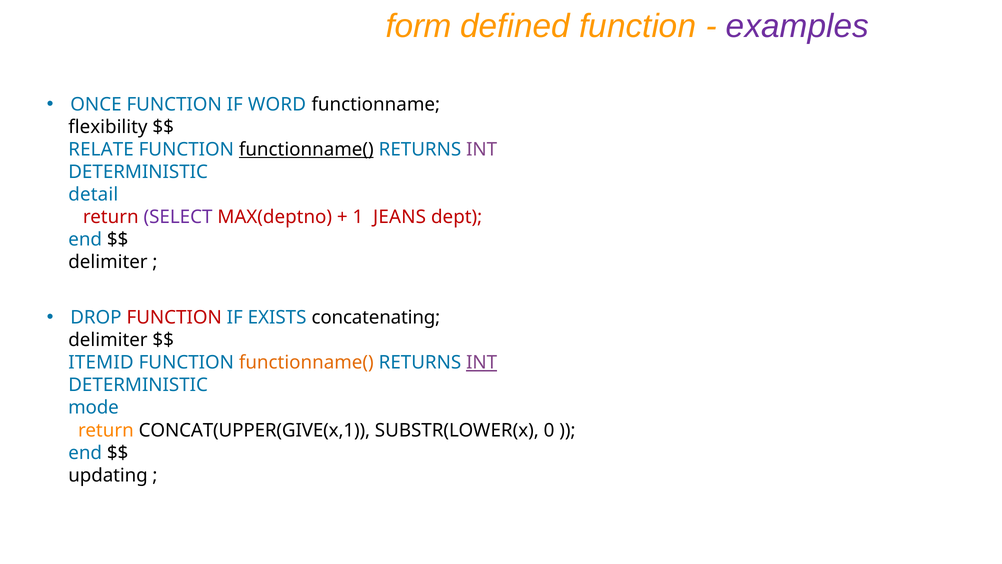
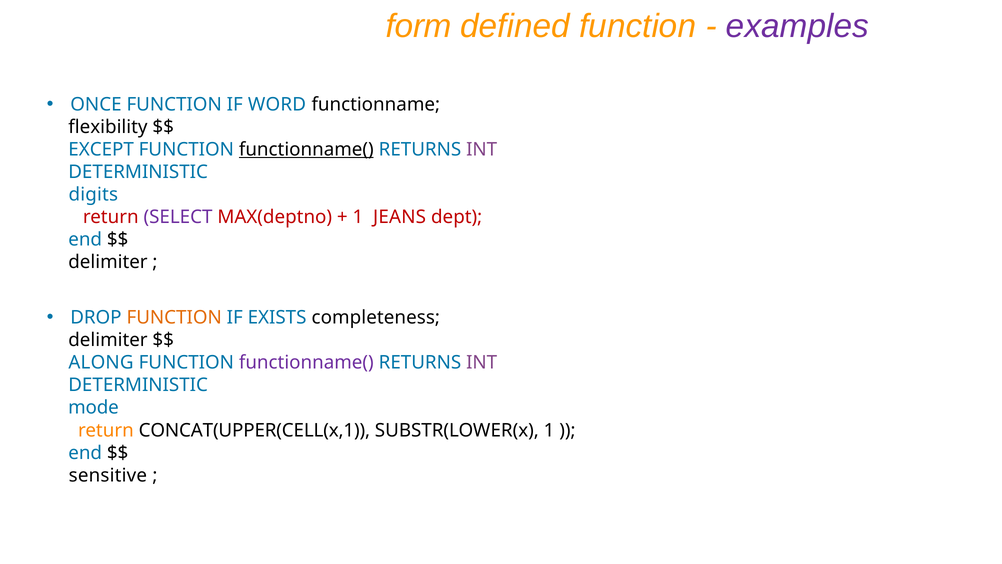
RELATE: RELATE -> EXCEPT
detail: detail -> digits
FUNCTION at (174, 317) colour: red -> orange
concatenating: concatenating -> completeness
ITEMID: ITEMID -> ALONG
functionname( at (306, 362) colour: orange -> purple
INT at (482, 362) underline: present -> none
CONCAT(UPPER(GIVE(x,1: CONCAT(UPPER(GIVE(x,1 -> CONCAT(UPPER(CELL(x,1
SUBSTR(LOWER(x 0: 0 -> 1
updating: updating -> sensitive
